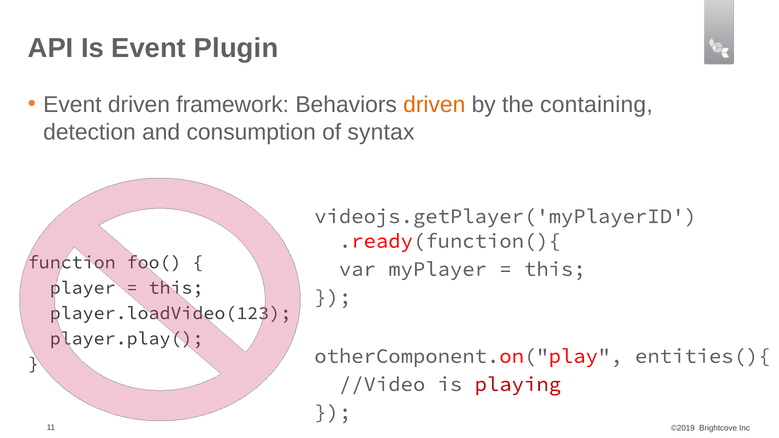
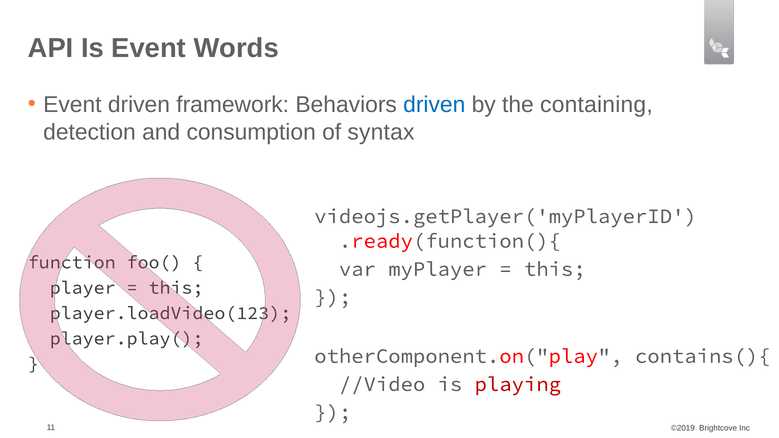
Plugin: Plugin -> Words
driven at (434, 105) colour: orange -> blue
entities(){: entities(){ -> contains(){
